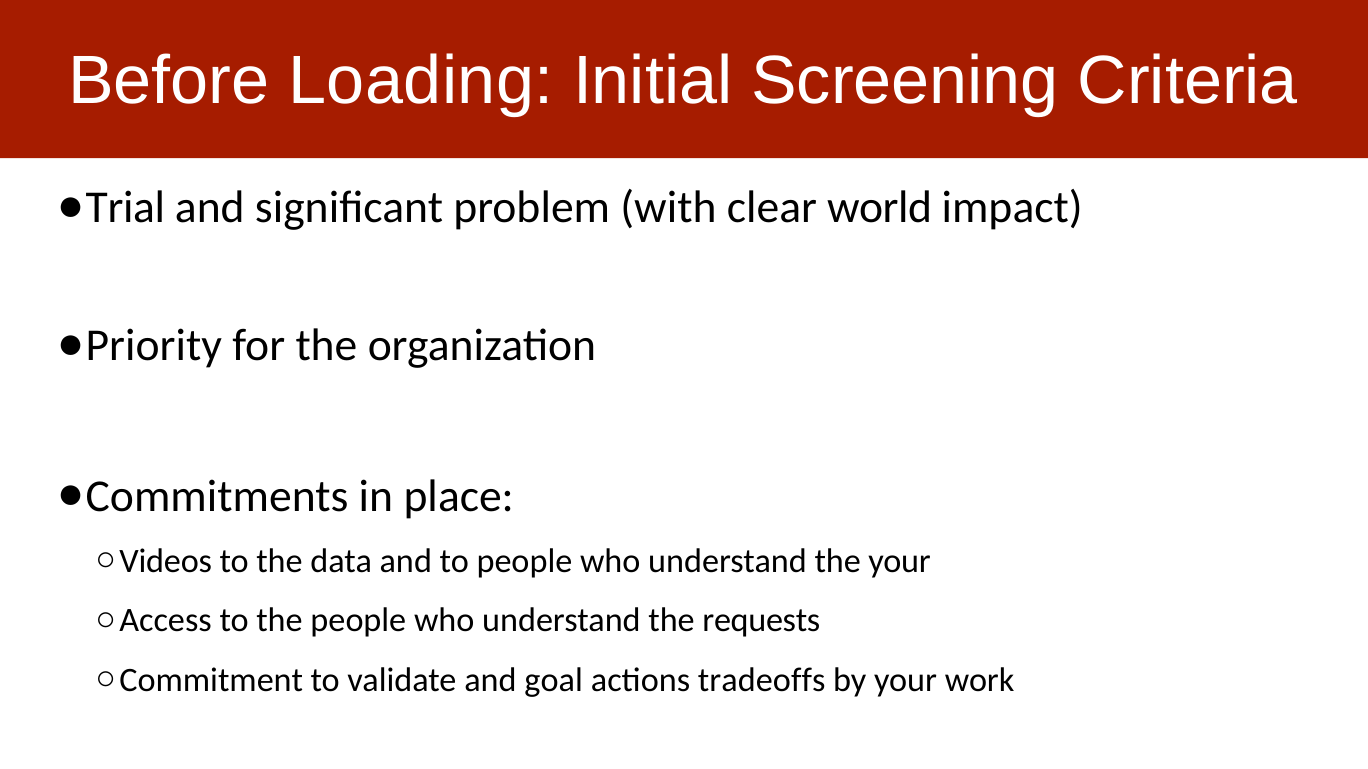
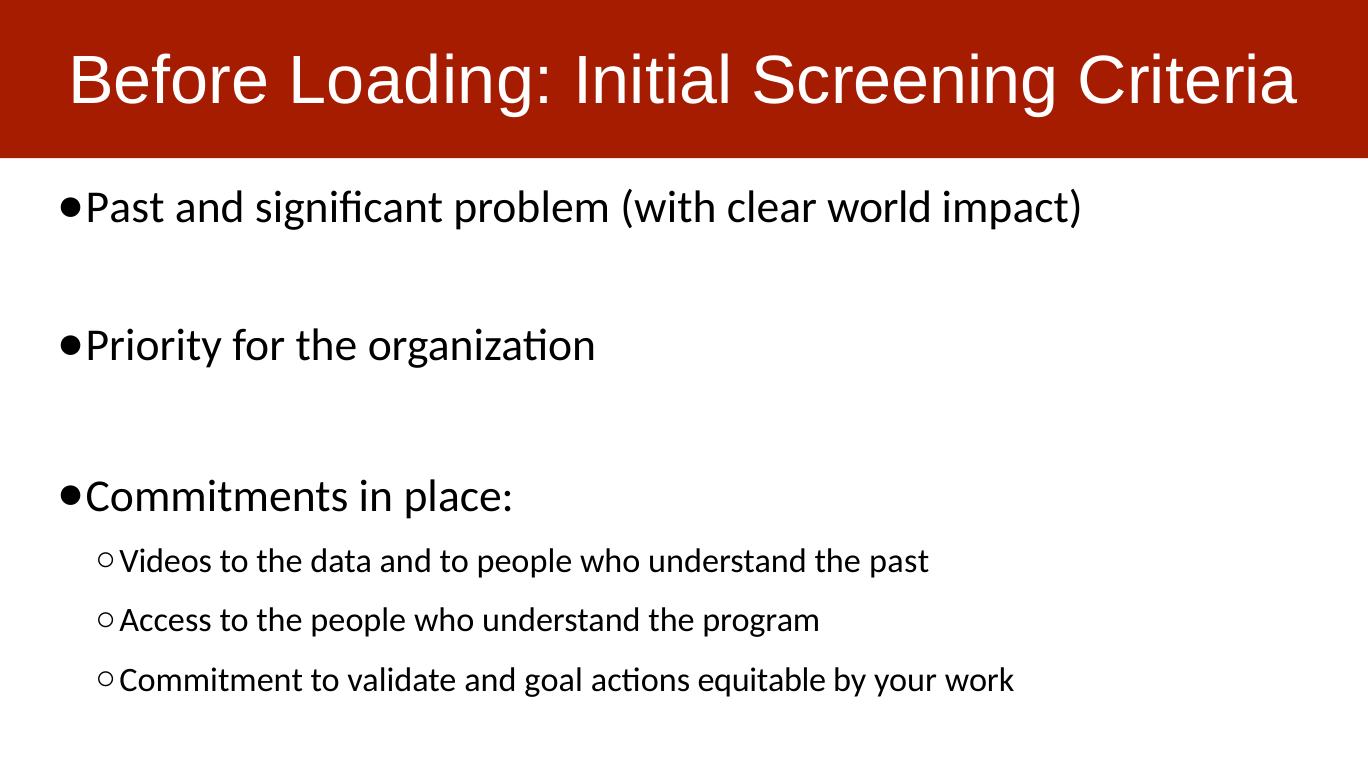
Trial at (125, 208): Trial -> Past
the your: your -> past
requests: requests -> program
tradeoffs: tradeoffs -> equitable
